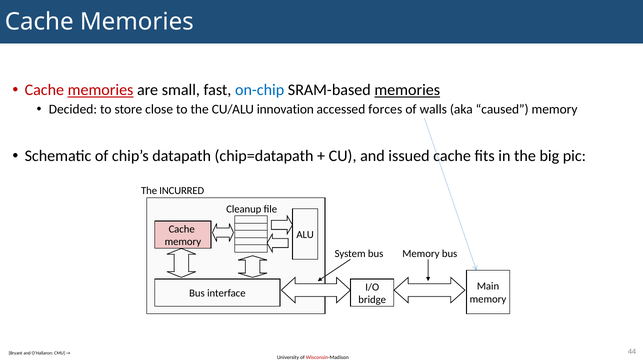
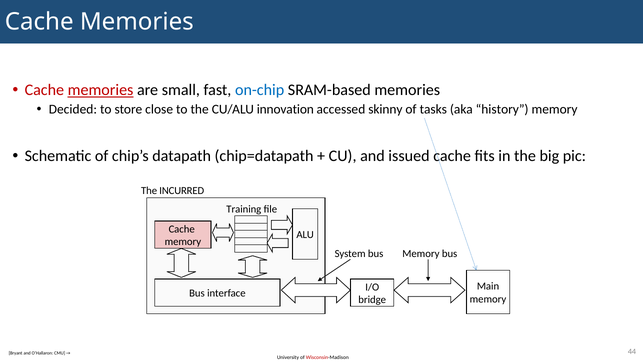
memories at (407, 90) underline: present -> none
forces: forces -> skinny
walls: walls -> tasks
caused: caused -> history
Cleanup: Cleanup -> Training
